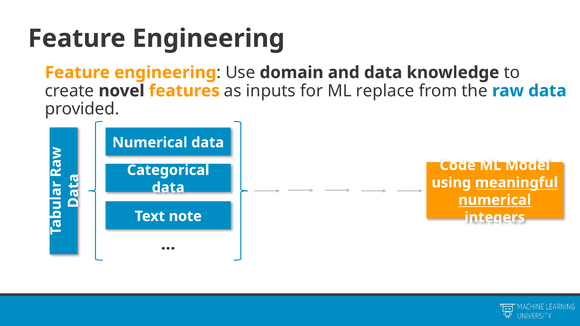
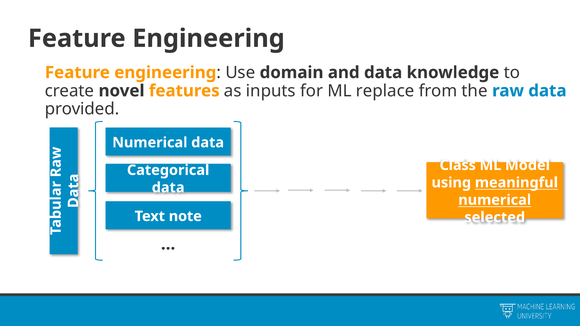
Code: Code -> Class
integers: integers -> selected
